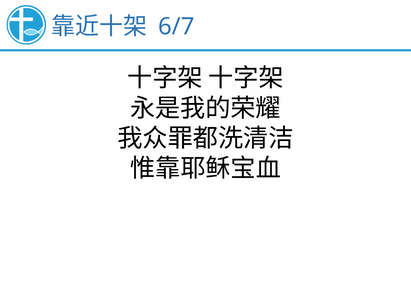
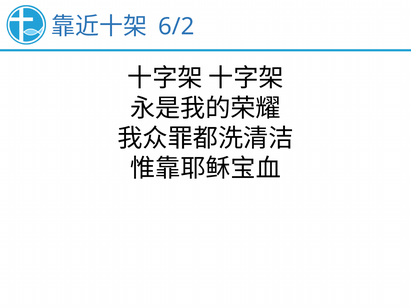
6/7: 6/7 -> 6/2
